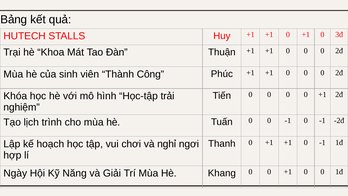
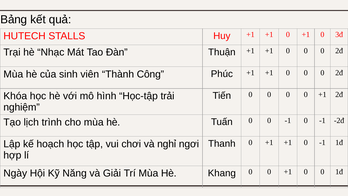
Khoa: Khoa -> Nhạc
